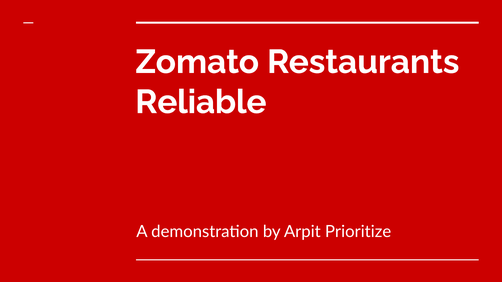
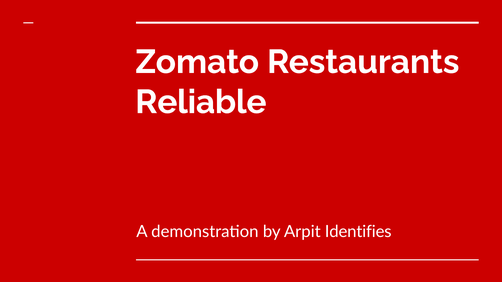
Prioritize: Prioritize -> Identifies
